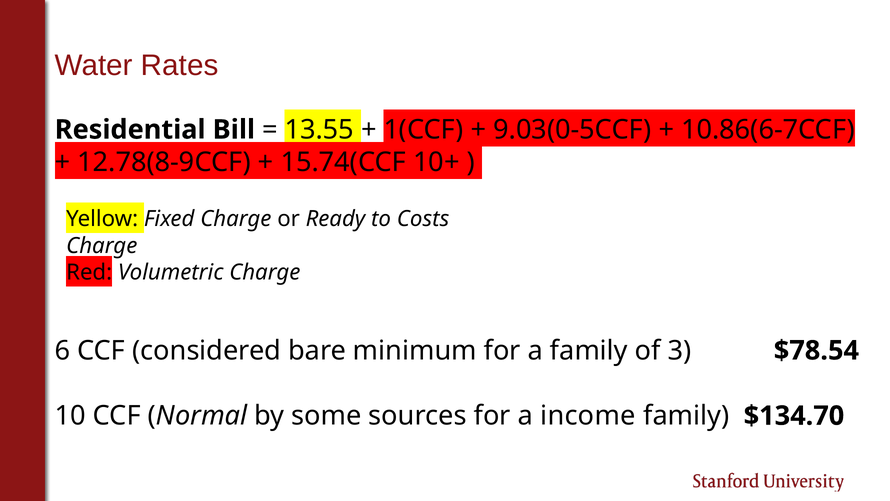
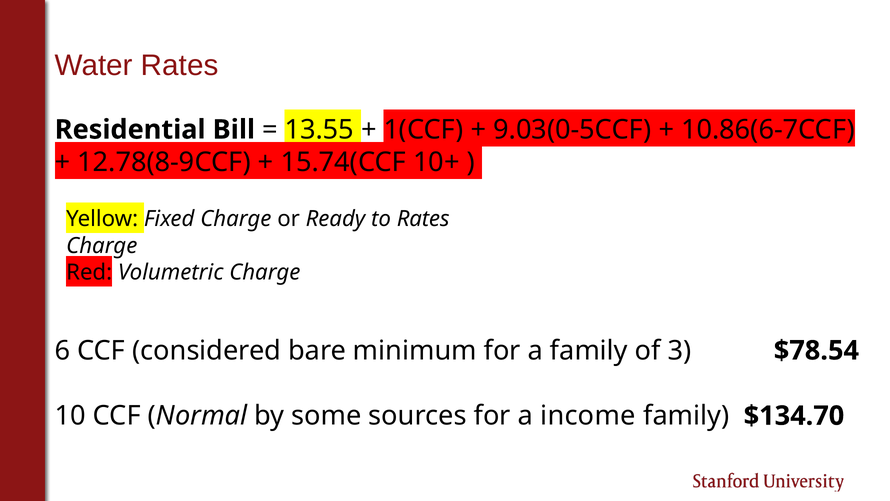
to Costs: Costs -> Rates
